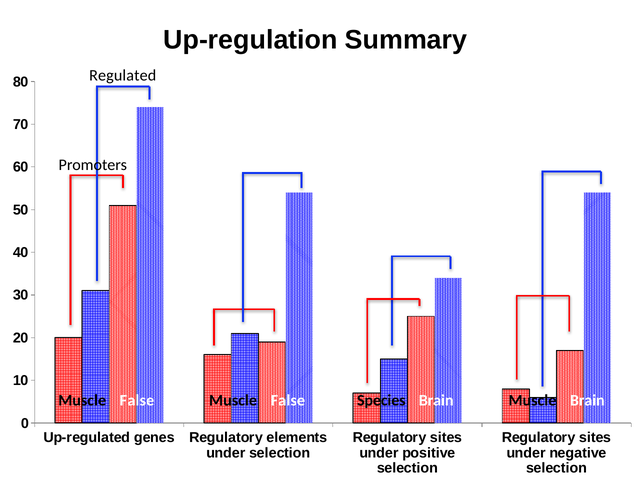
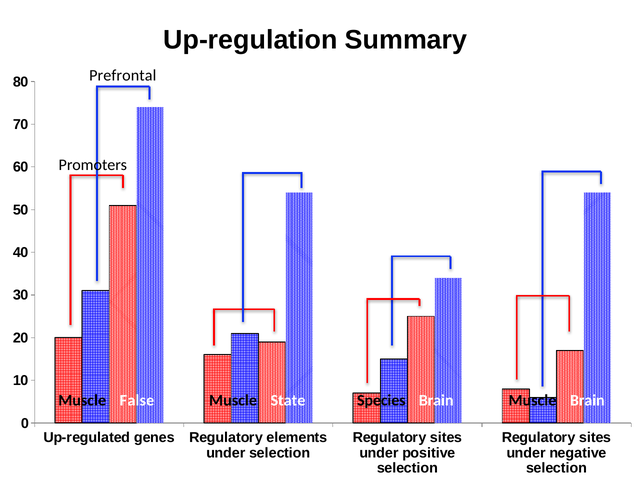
Regulated: Regulated -> Prefrontal
Muscle False: False -> State
